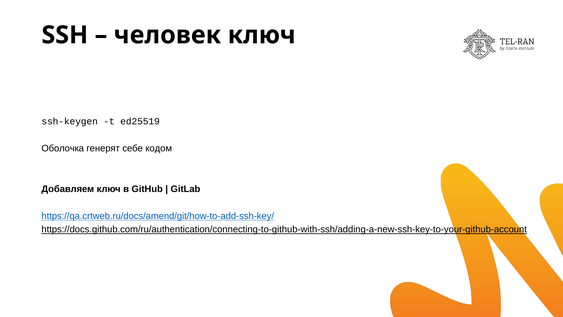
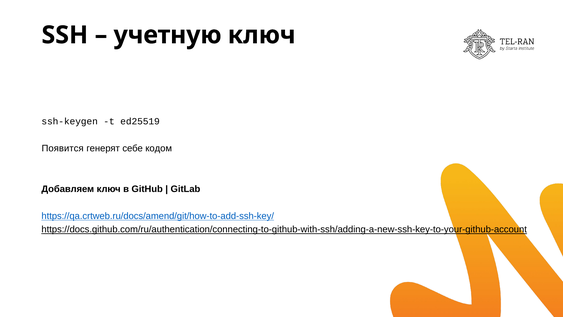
человек: человек -> учетную
Оболочка: Оболочка -> Появится
